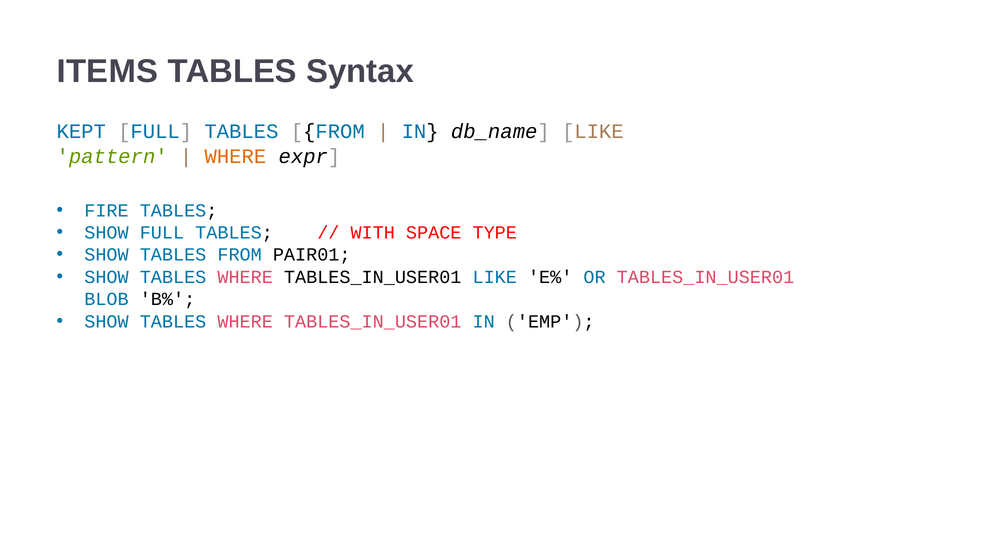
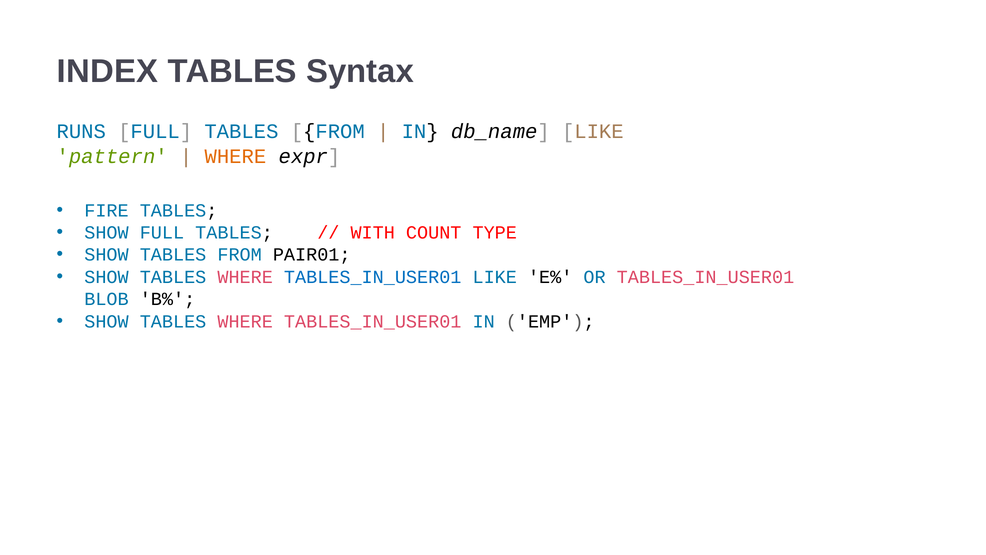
ITEMS: ITEMS -> INDEX
KEPT: KEPT -> RUNS
SPACE: SPACE -> COUNT
TABLES_IN_USER01 at (373, 277) colour: black -> blue
